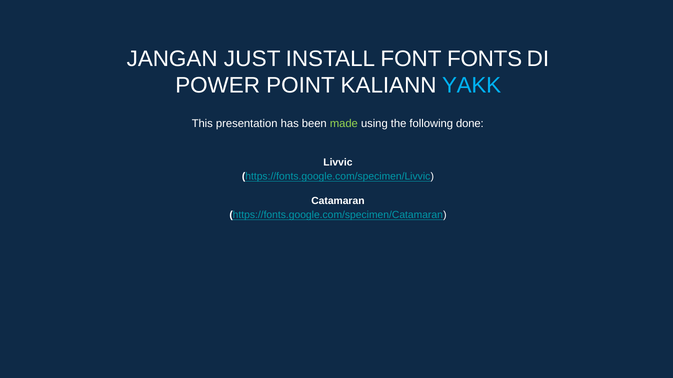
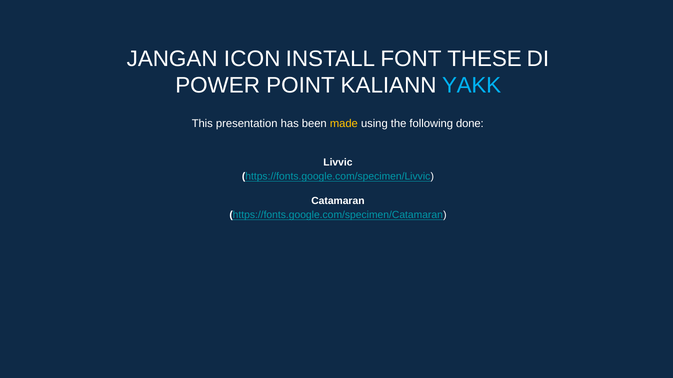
JUST: JUST -> ICON
FONTS: FONTS -> THESE
made colour: light green -> yellow
